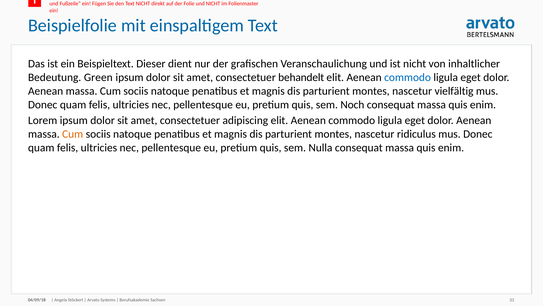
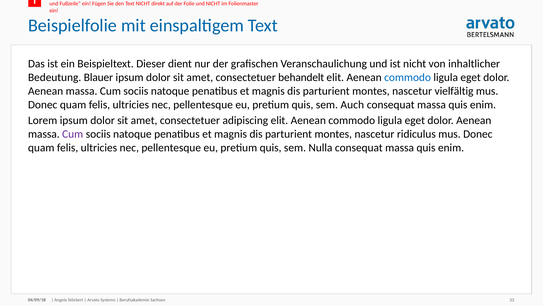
Green: Green -> Blauer
Noch: Noch -> Auch
Cum at (73, 134) colour: orange -> purple
